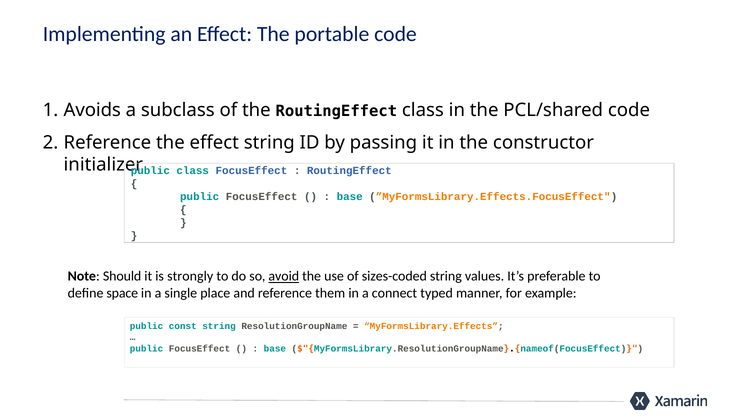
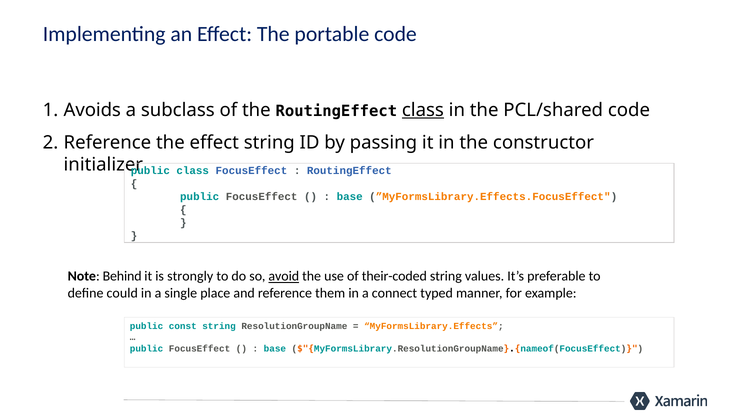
class at (423, 110) underline: none -> present
Should: Should -> Behind
sizes-coded: sizes-coded -> their-coded
space: space -> could
